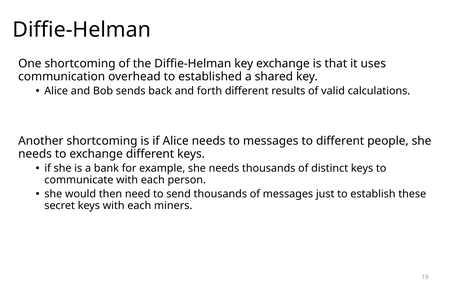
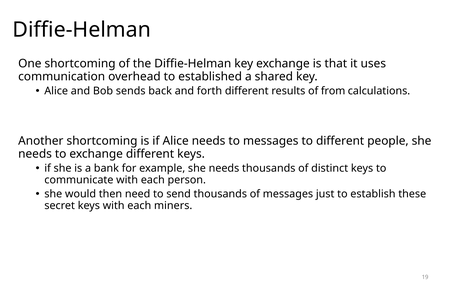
valid: valid -> from
